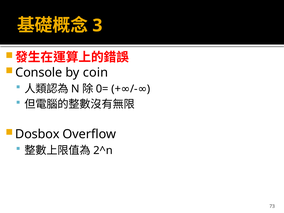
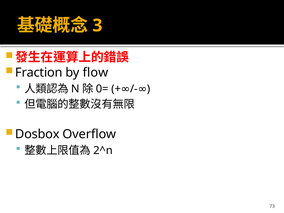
Console: Console -> Fraction
coin: coin -> flow
